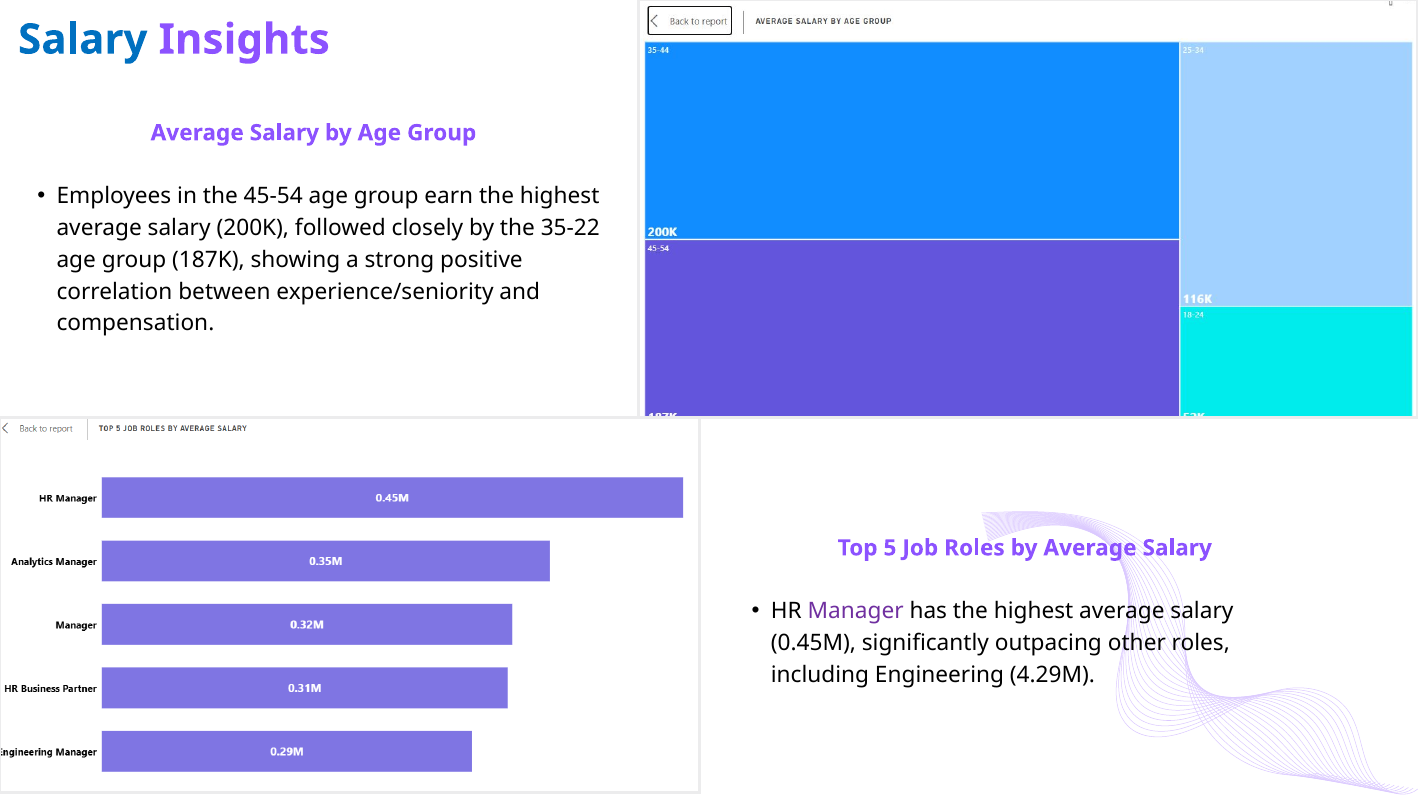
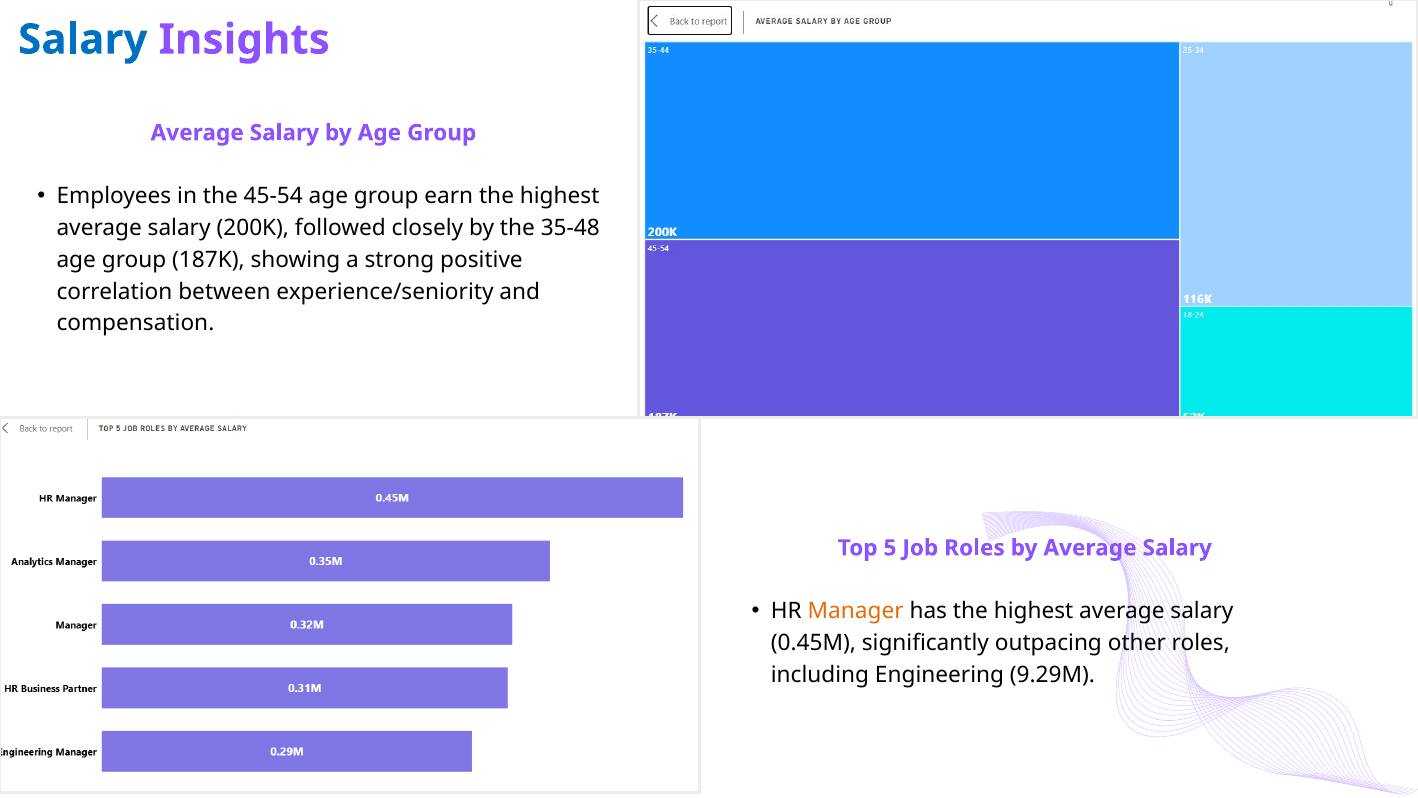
35-22: 35-22 -> 35-48
Manager colour: purple -> orange
4.29M: 4.29M -> 9.29M
